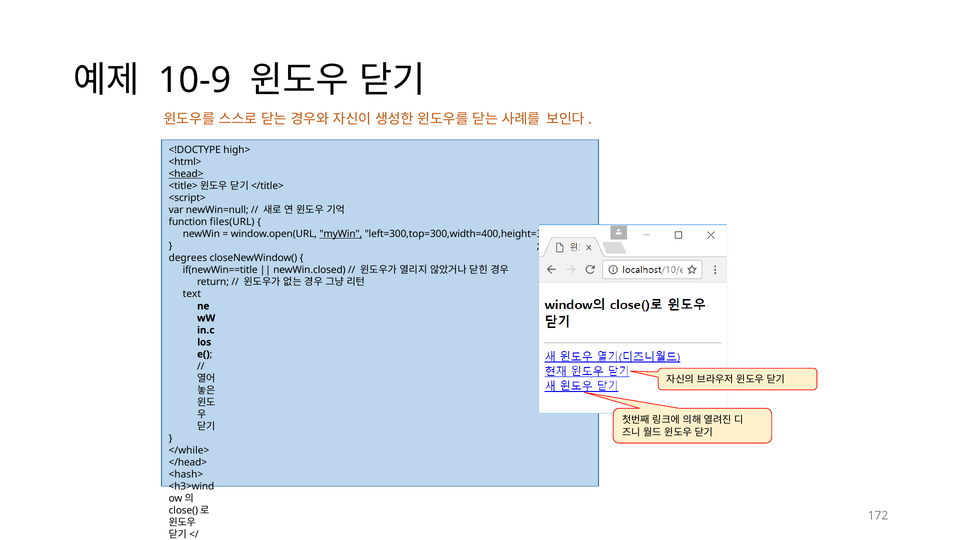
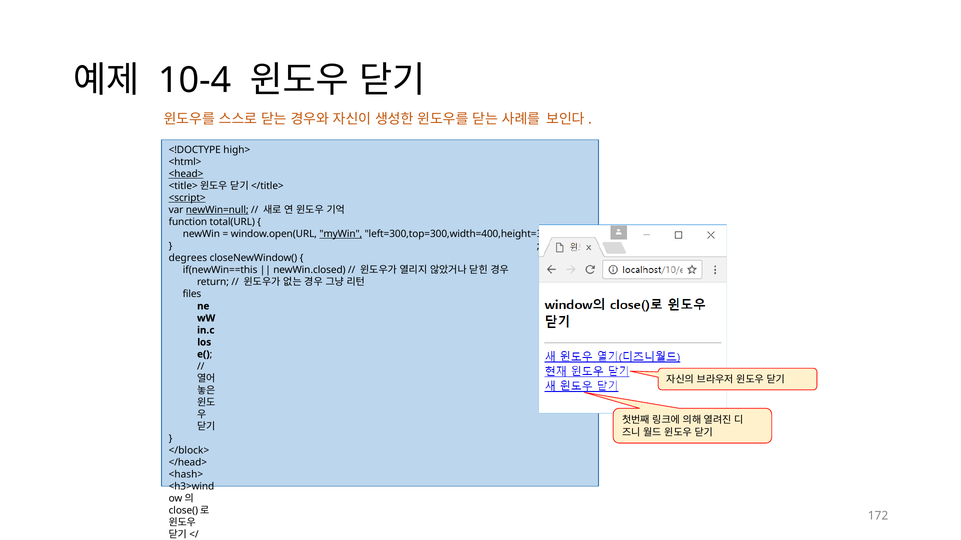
10-9: 10-9 -> 10-4
<script> underline: none -> present
newWin=null underline: none -> present
files(URL: files(URL -> total(URL
if(newWin==title: if(newWin==title -> if(newWin==this
text: text -> files
</while>: </while> -> </block>
